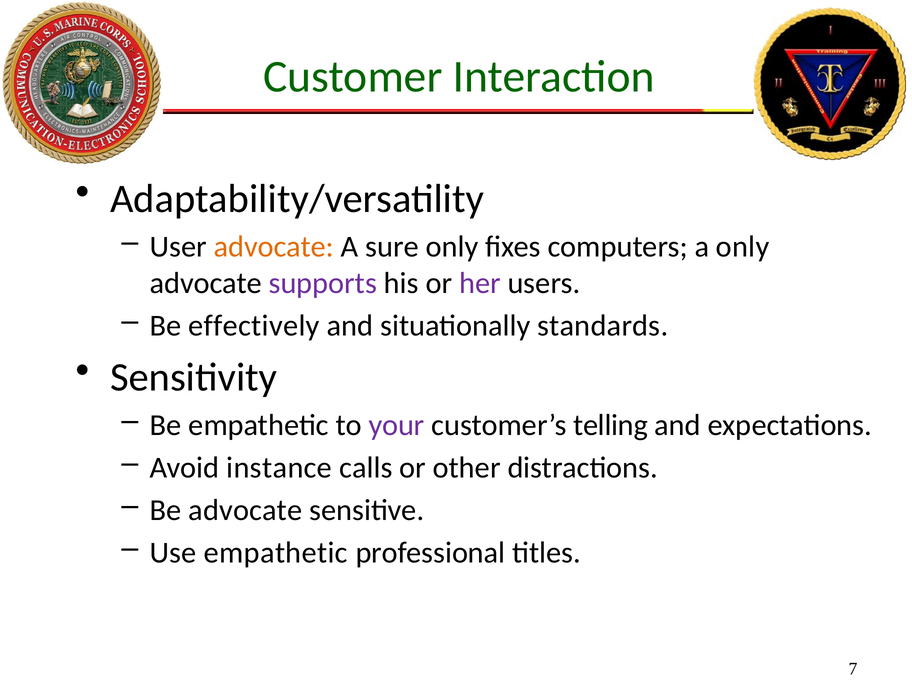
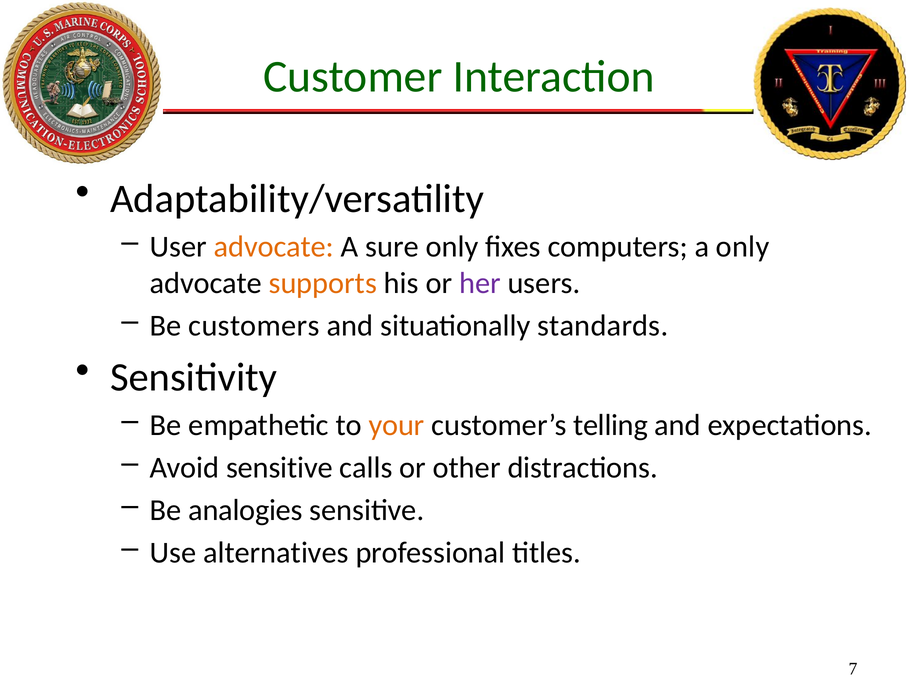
supports colour: purple -> orange
effectively: effectively -> customers
your colour: purple -> orange
Avoid instance: instance -> sensitive
Be advocate: advocate -> analogies
Use empathetic: empathetic -> alternatives
